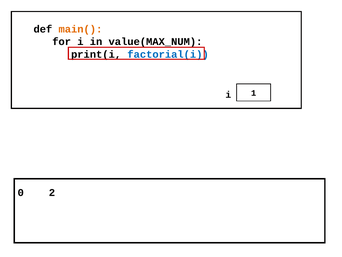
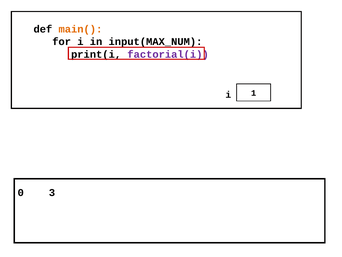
value(MAX_NUM: value(MAX_NUM -> input(MAX_NUM
factorial(i colour: blue -> purple
2: 2 -> 3
